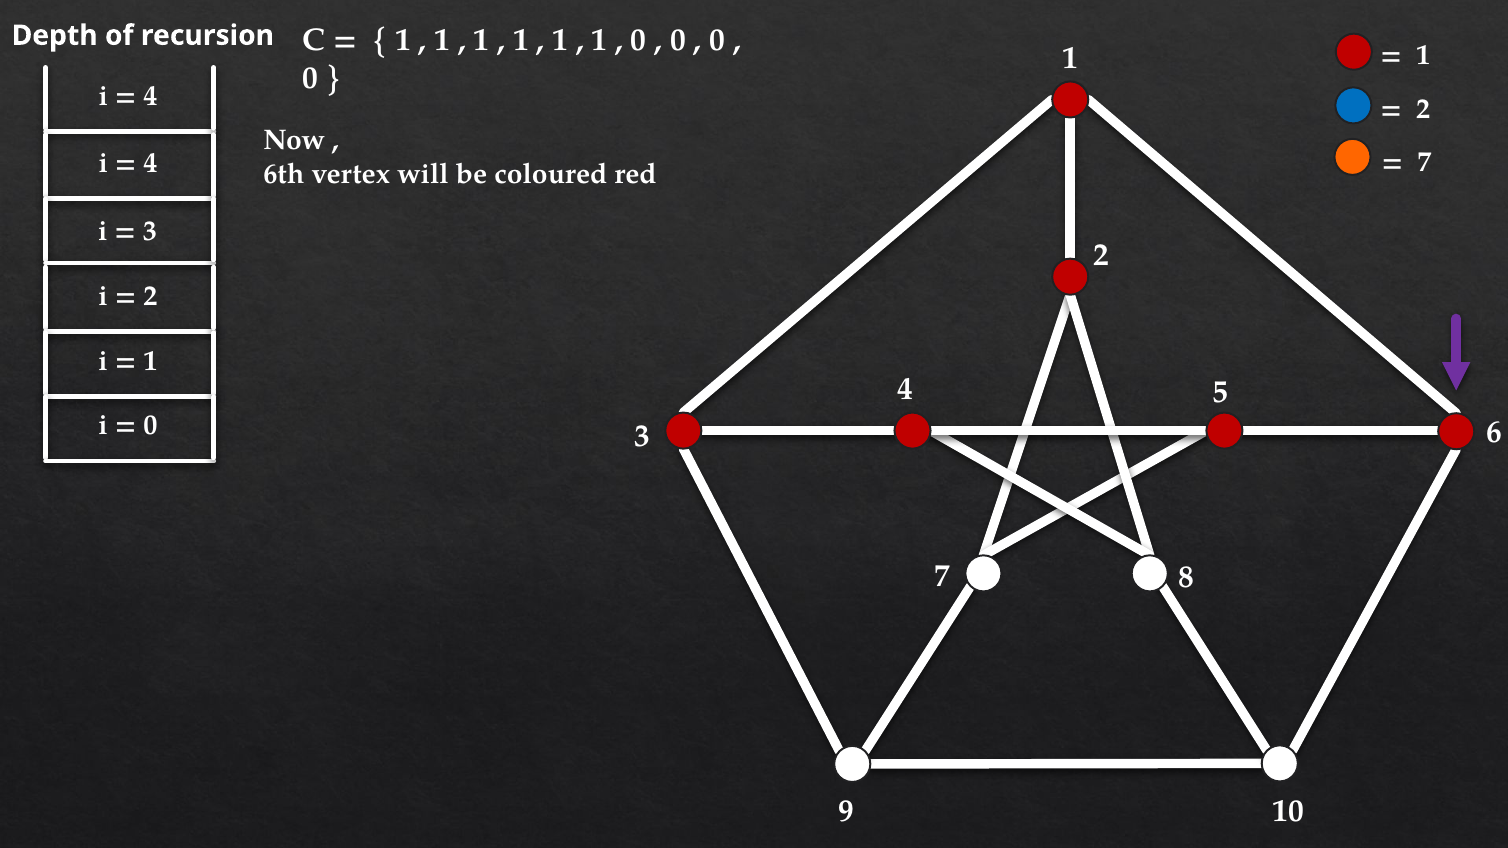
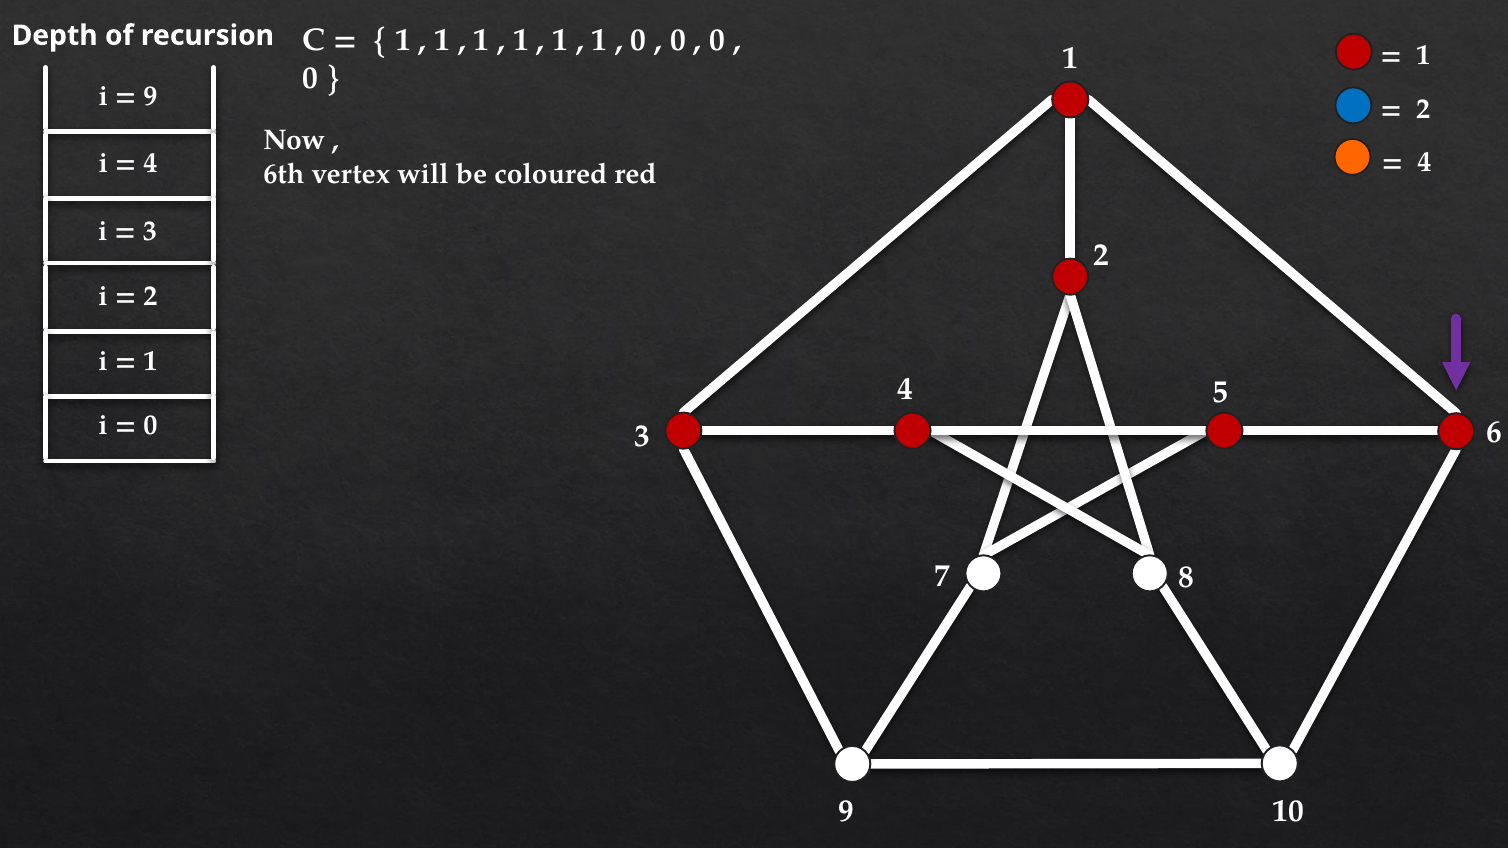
4 at (150, 96): 4 -> 9
7 at (1424, 162): 7 -> 4
